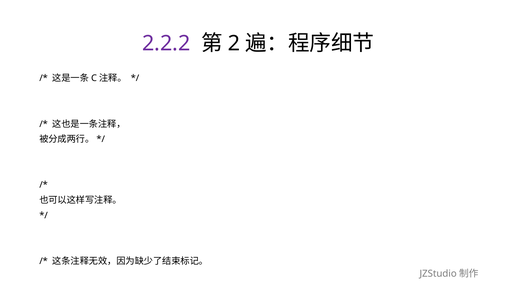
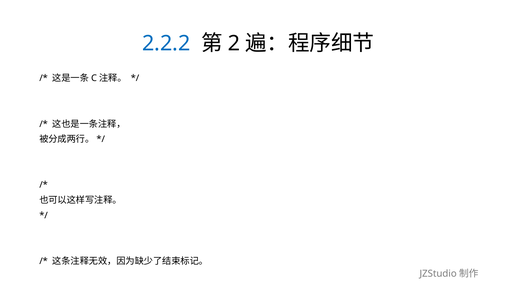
2.2.2 colour: purple -> blue
